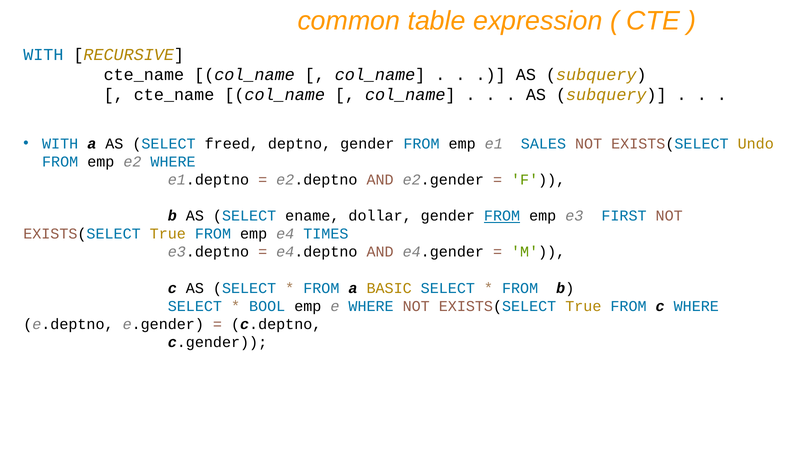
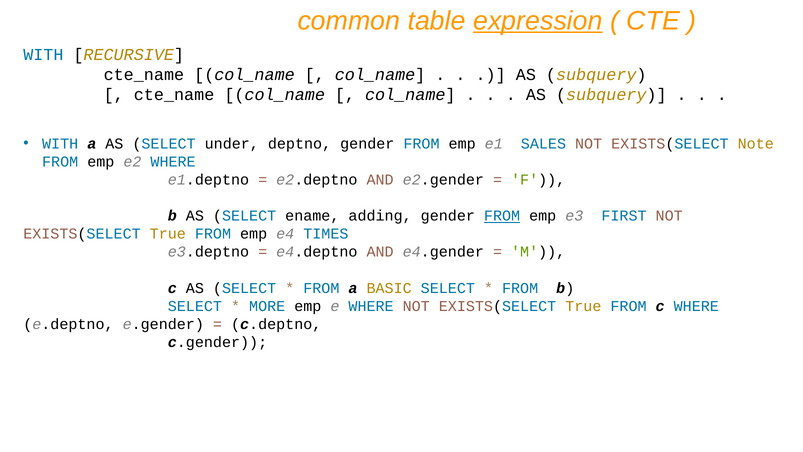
expression underline: none -> present
freed: freed -> under
Undo: Undo -> Note
dollar: dollar -> adding
BOOL: BOOL -> MORE
